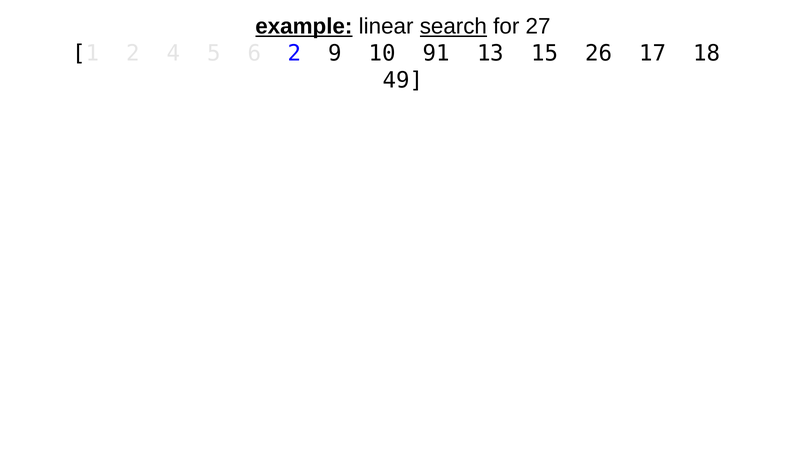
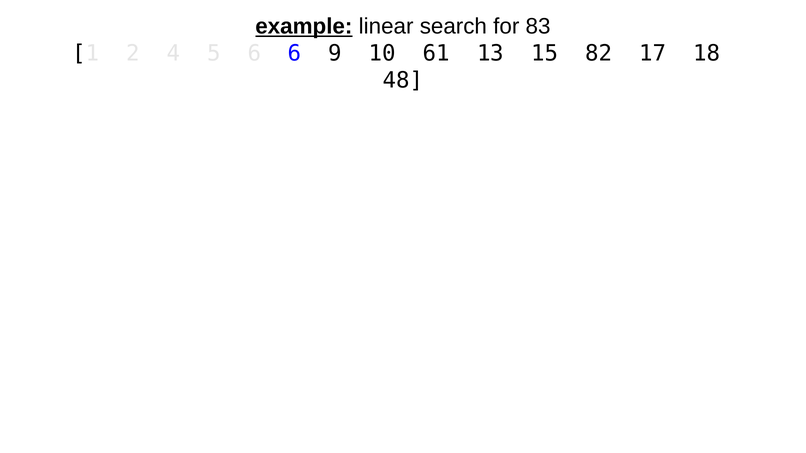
search underline: present -> none
27: 27 -> 83
6 2: 2 -> 6
91: 91 -> 61
26: 26 -> 82
49: 49 -> 48
